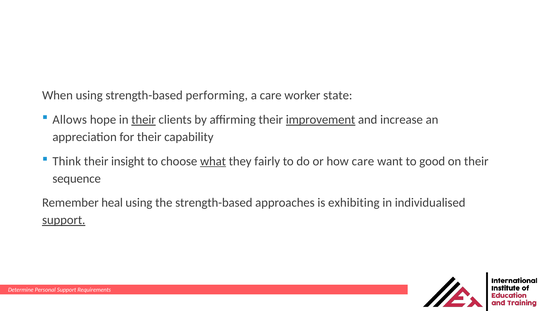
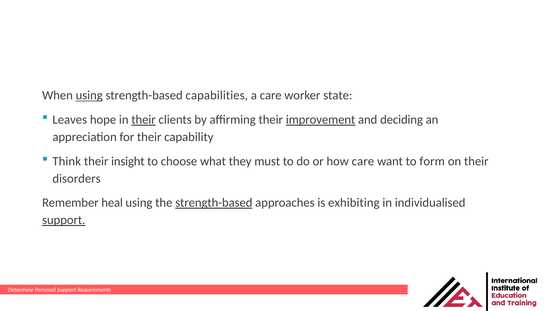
using at (89, 95) underline: none -> present
performing: performing -> capabilities
Allows: Allows -> Leaves
increase: increase -> deciding
what underline: present -> none
fairly: fairly -> must
good: good -> form
sequence: sequence -> disorders
strength-based at (214, 202) underline: none -> present
